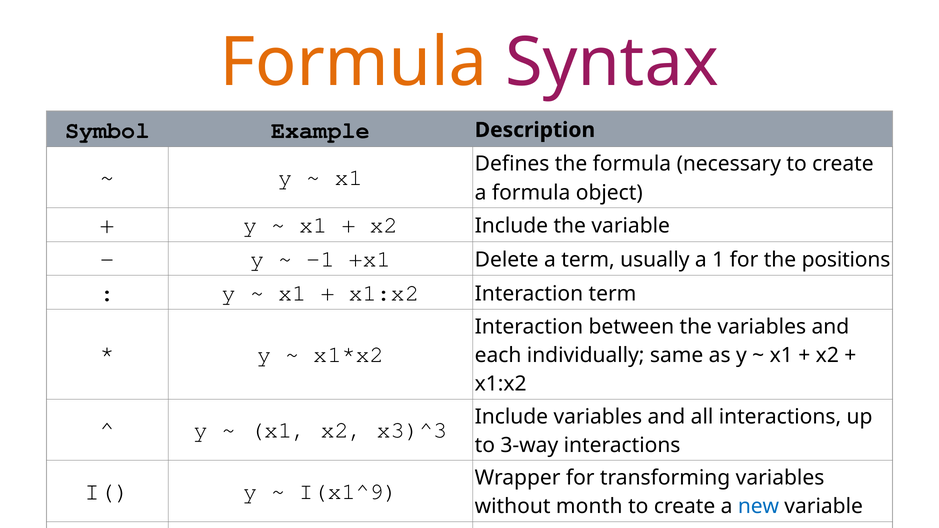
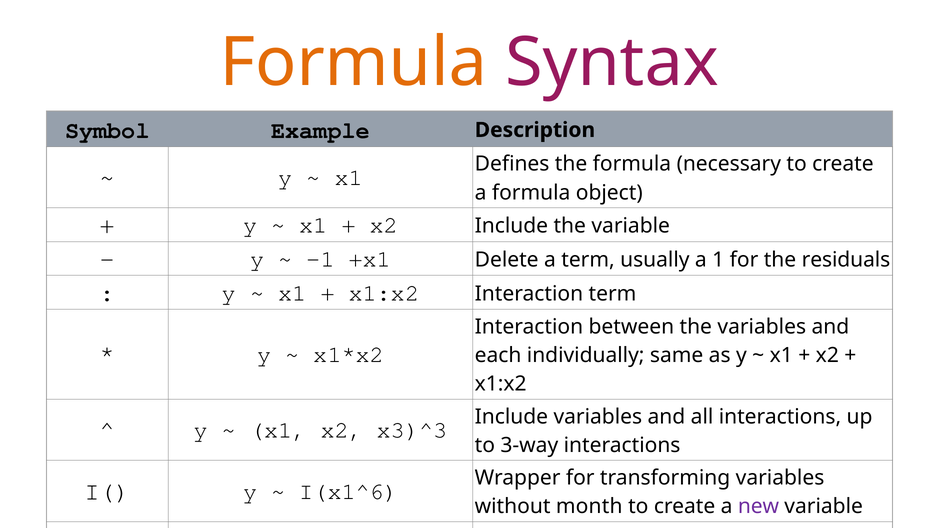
positions: positions -> residuals
I(x1^9: I(x1^9 -> I(x1^6
new colour: blue -> purple
